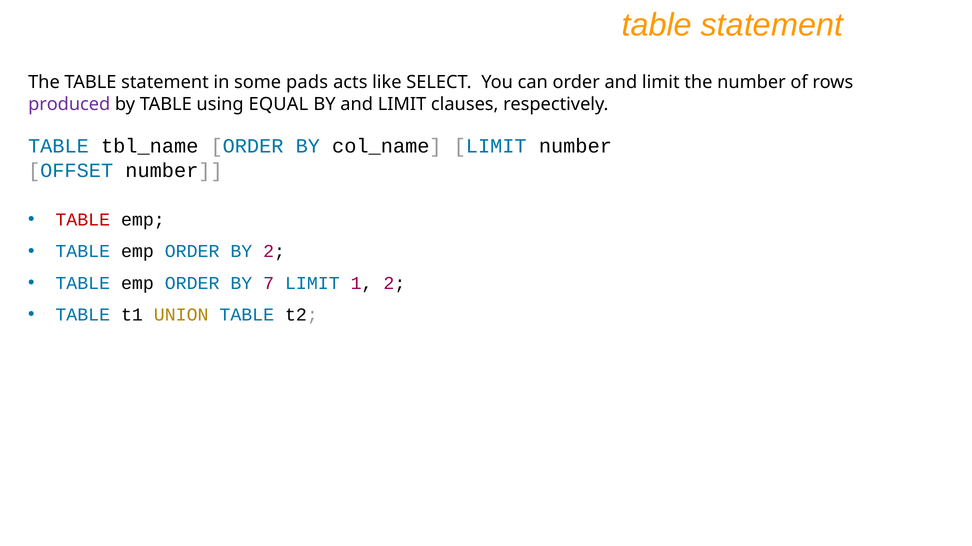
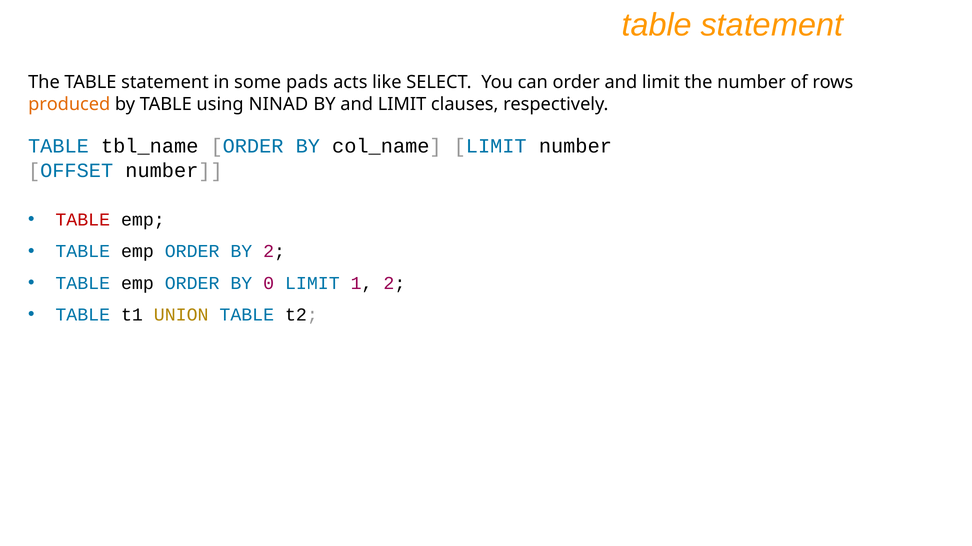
produced colour: purple -> orange
EQUAL: EQUAL -> NINAD
7: 7 -> 0
